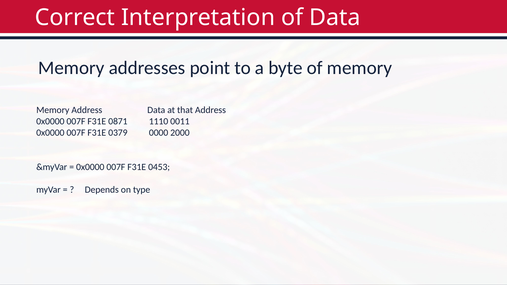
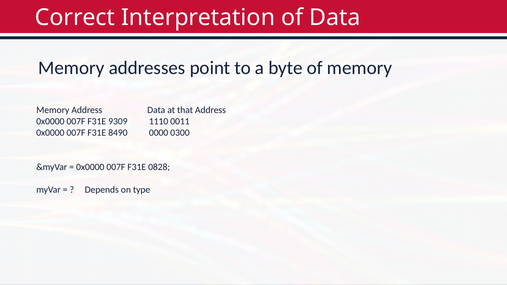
0871: 0871 -> 9309
0379: 0379 -> 8490
2000: 2000 -> 0300
0453: 0453 -> 0828
